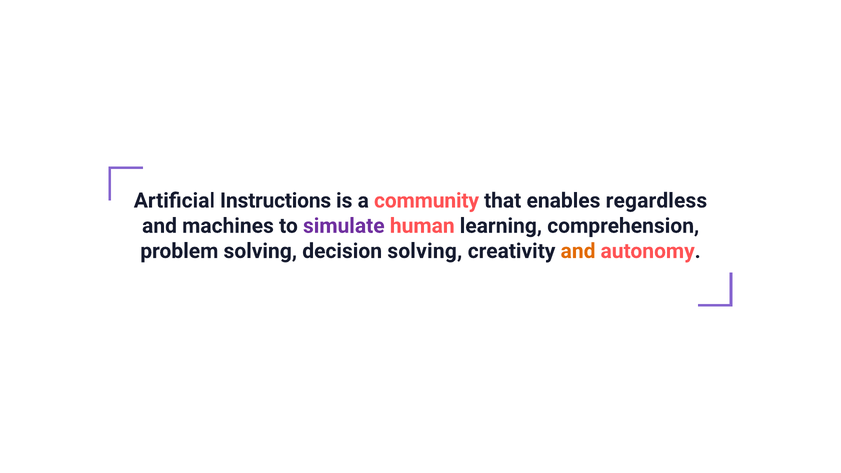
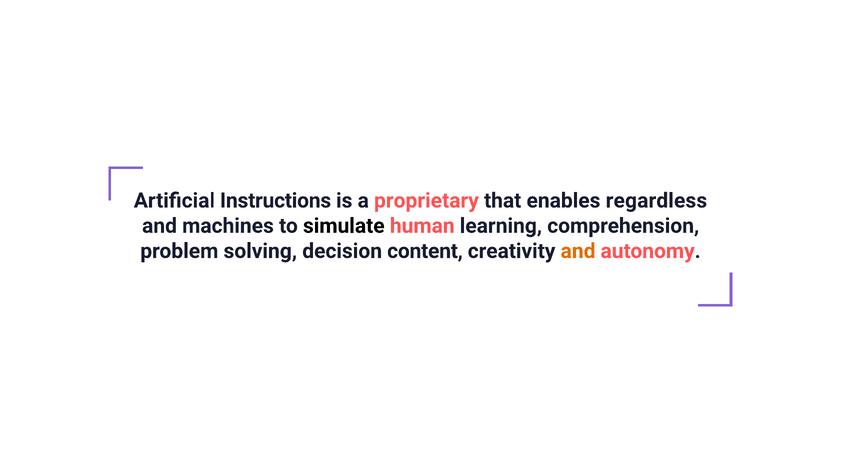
community: community -> proprietary
simulate colour: purple -> black
decision solving: solving -> content
